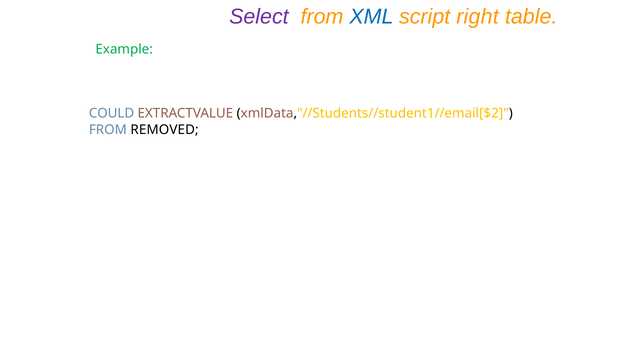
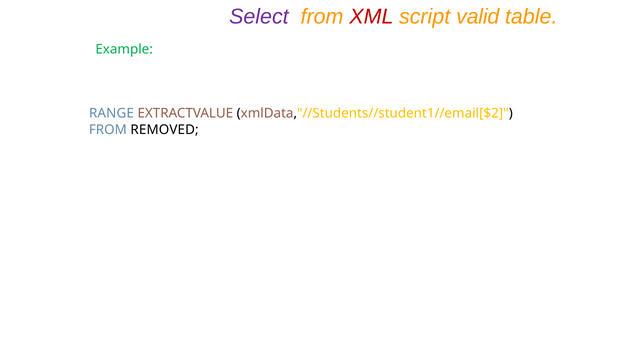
XML colour: blue -> red
right: right -> valid
COULD: COULD -> RANGE
